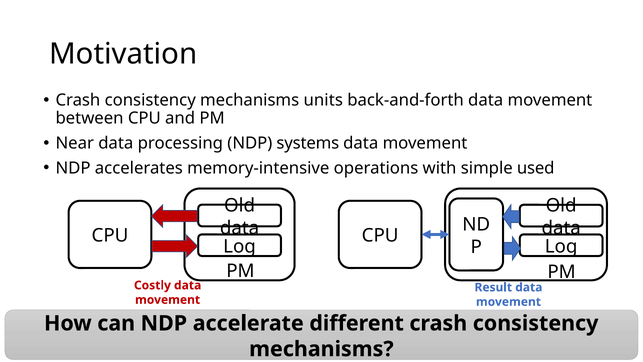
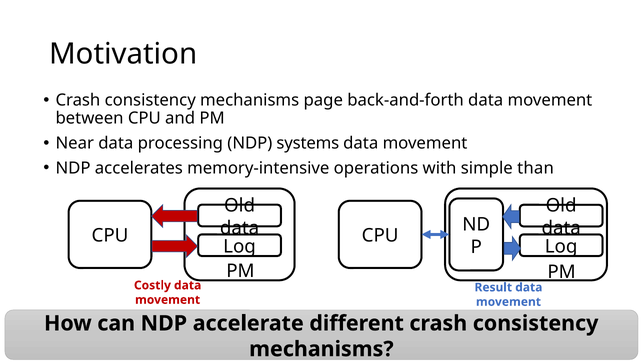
units: units -> page
used: used -> than
